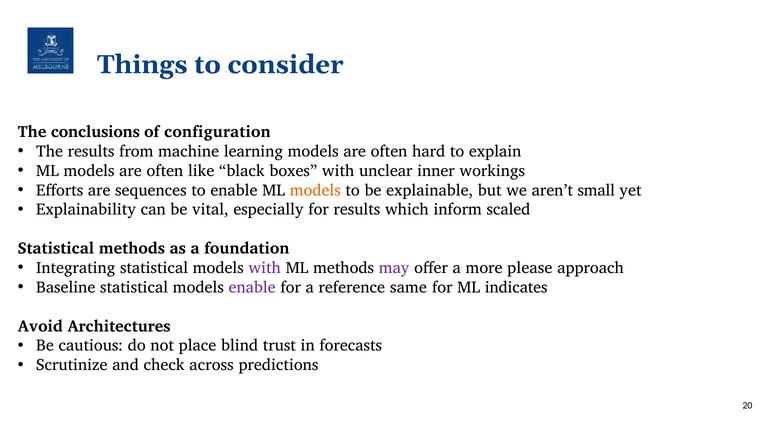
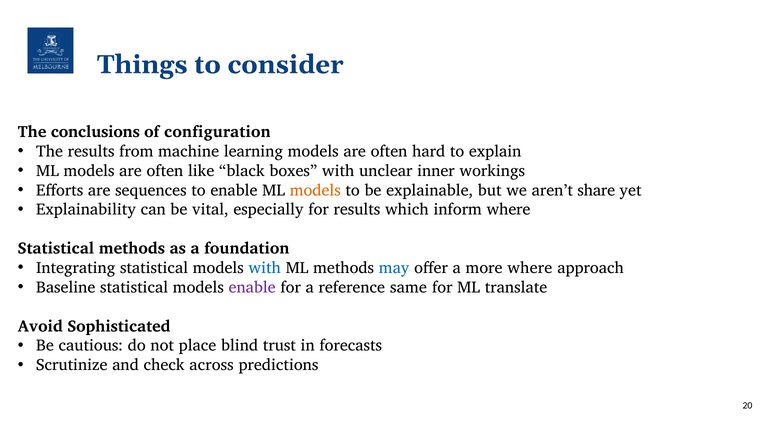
small: small -> share
inform scaled: scaled -> where
with at (265, 268) colour: purple -> blue
may colour: purple -> blue
more please: please -> where
indicates: indicates -> translate
Architectures: Architectures -> Sophisticated
